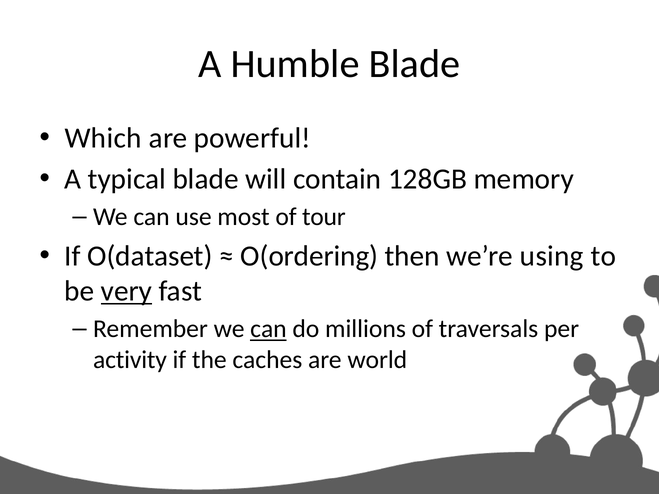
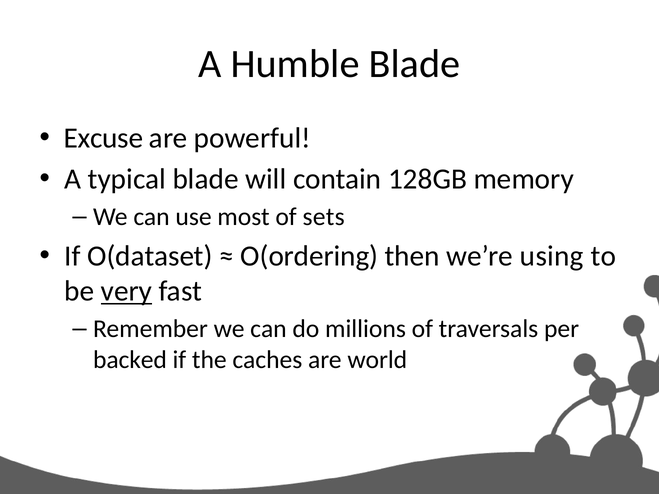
Which: Which -> Excuse
tour: tour -> sets
can at (268, 329) underline: present -> none
activity: activity -> backed
